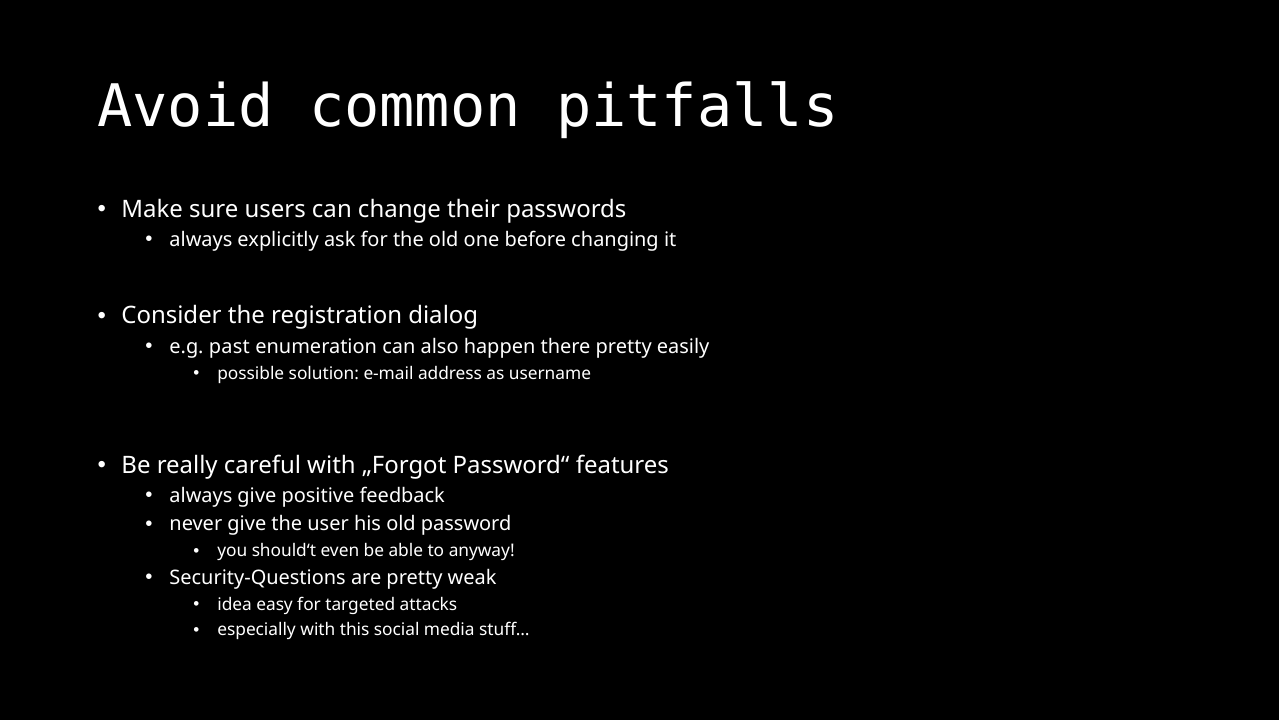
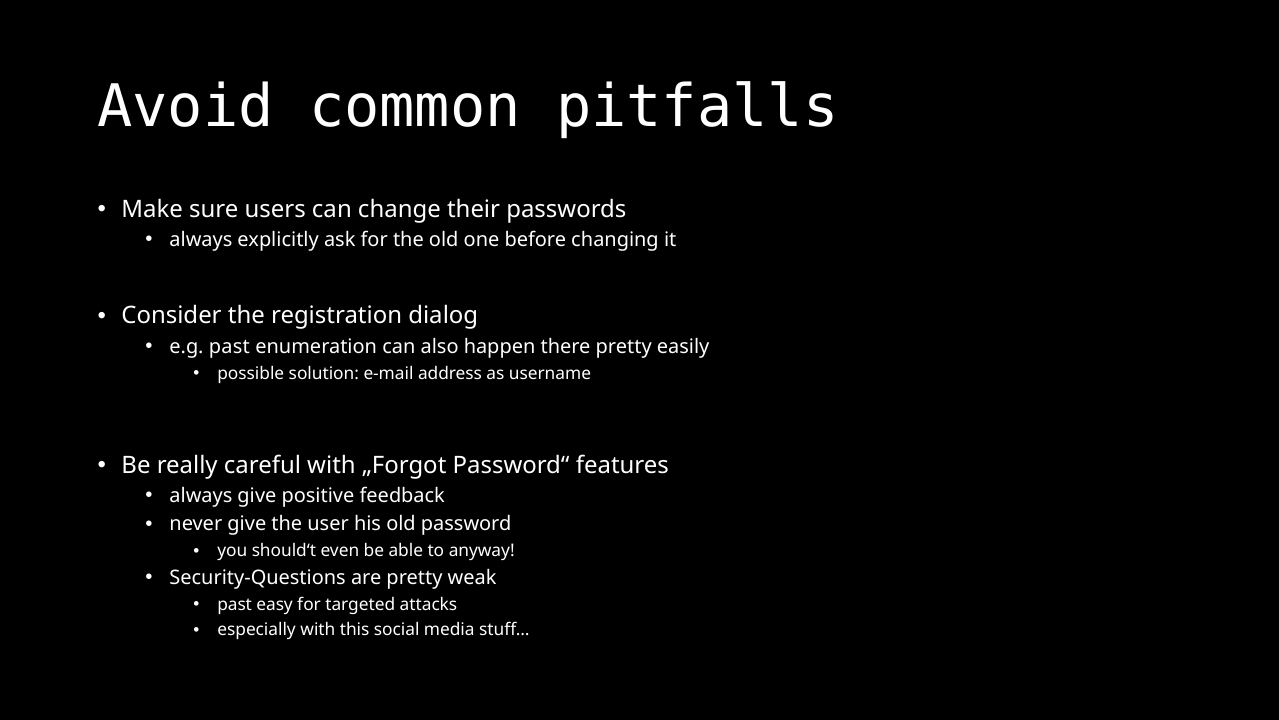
idea at (235, 604): idea -> past
